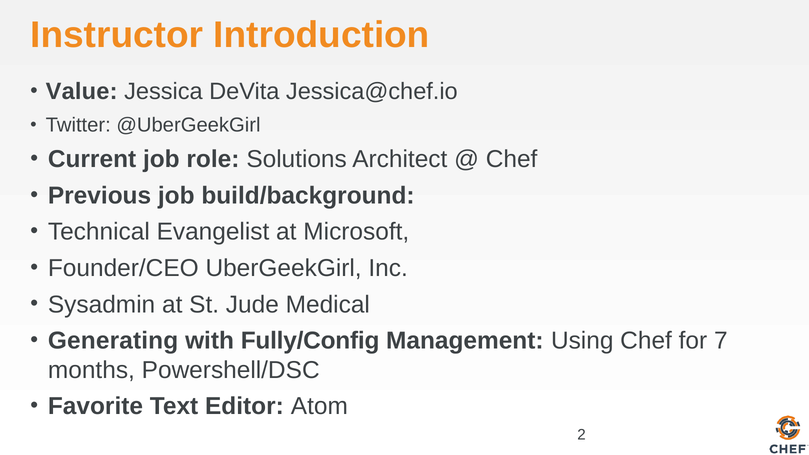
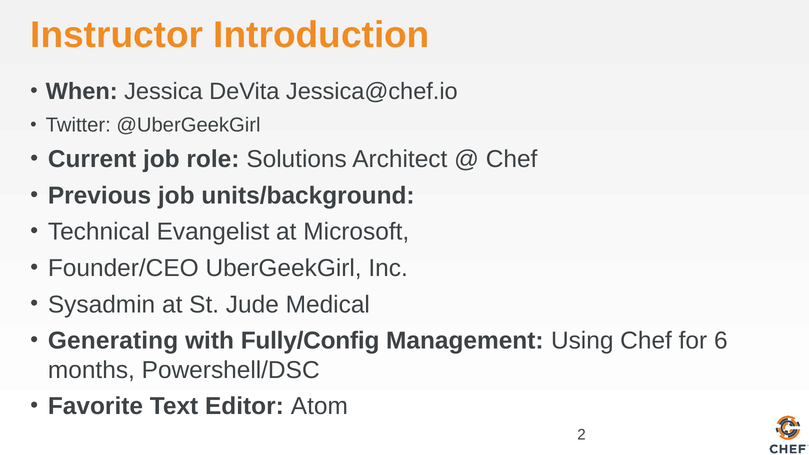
Value: Value -> When
build/background: build/background -> units/background
7: 7 -> 6
